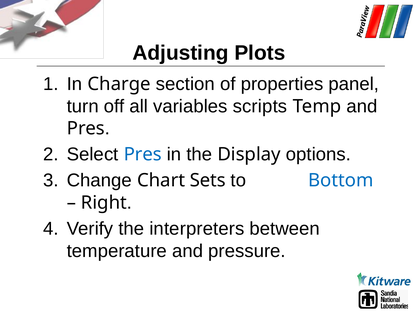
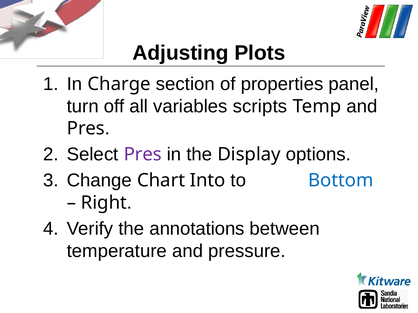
Pres at (143, 155) colour: blue -> purple
Sets: Sets -> Into
interpreters: interpreters -> annotations
